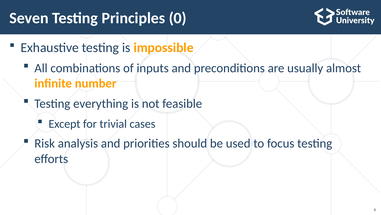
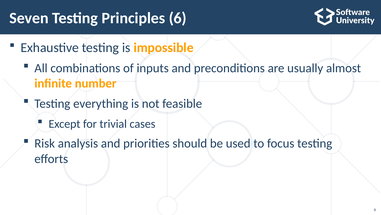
Principles 0: 0 -> 6
